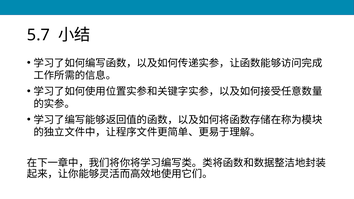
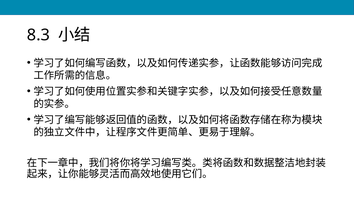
5.7: 5.7 -> 8.3
